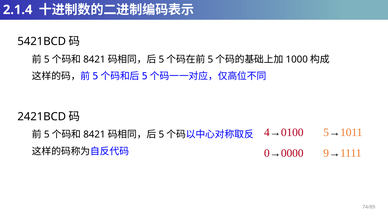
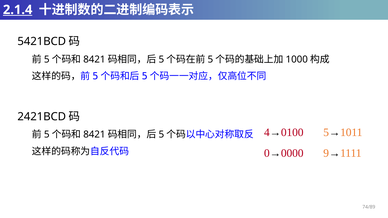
2.1.4 underline: none -> present
